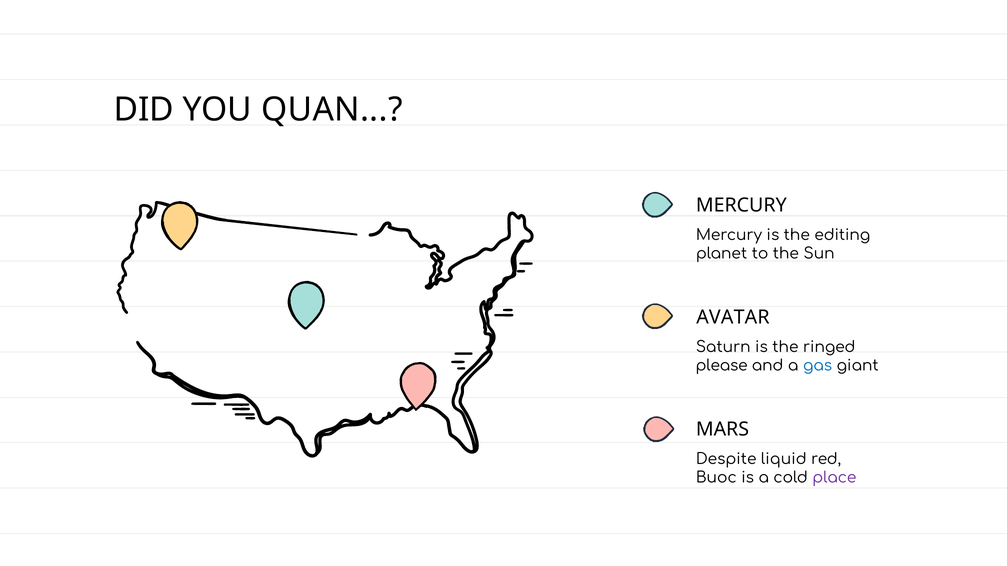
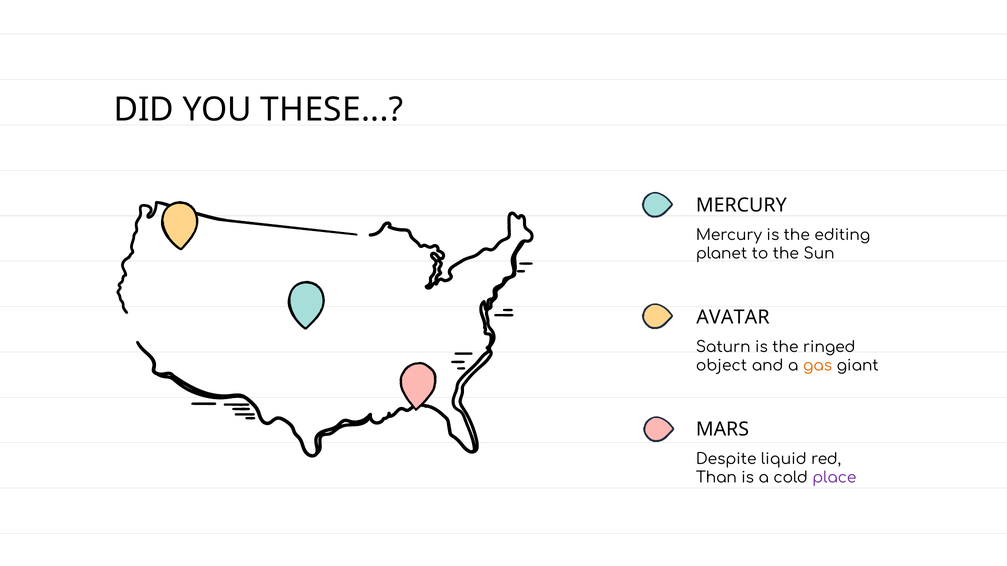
QUAN: QUAN -> THESE
please: please -> object
gas colour: blue -> orange
Buoc: Buoc -> Than
